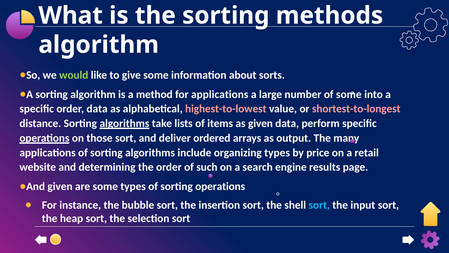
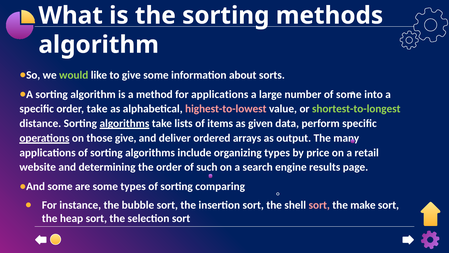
order data: data -> take
shortest-to-longest colour: pink -> light green
those sort: sort -> give
given at (60, 186): given -> some
sorting operations: operations -> comparing
sort at (319, 205) colour: light blue -> pink
input: input -> make
